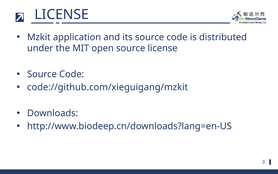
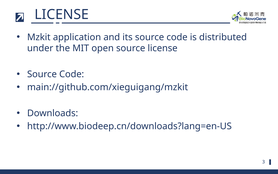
code://github.com/xieguigang/mzkit: code://github.com/xieguigang/mzkit -> main://github.com/xieguigang/mzkit
